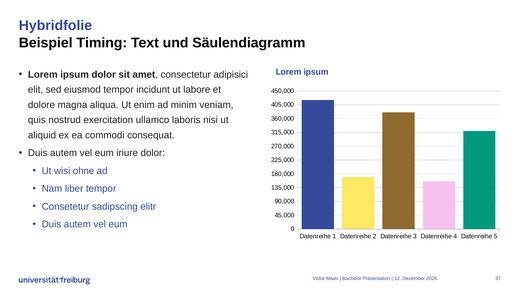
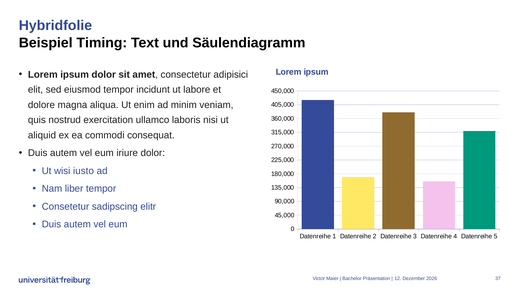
ohne: ohne -> iusto
